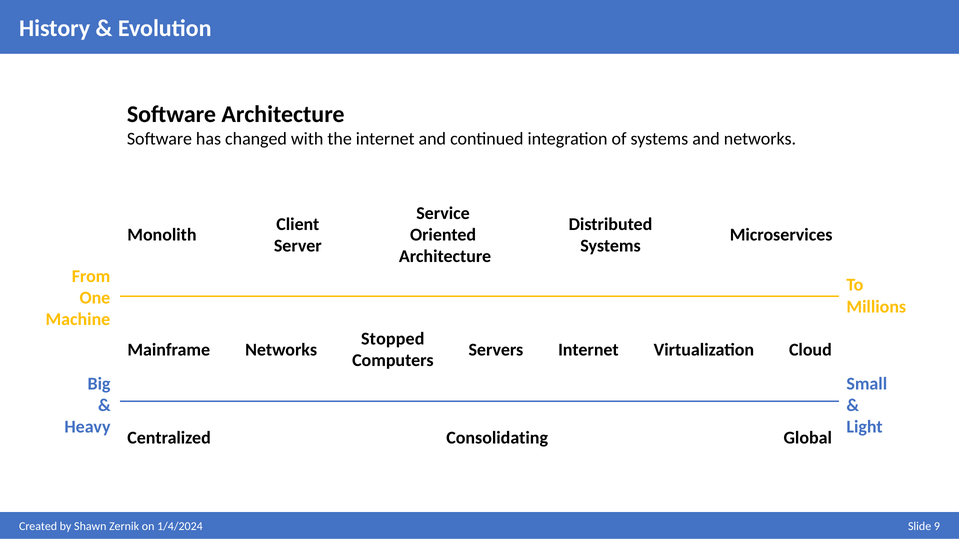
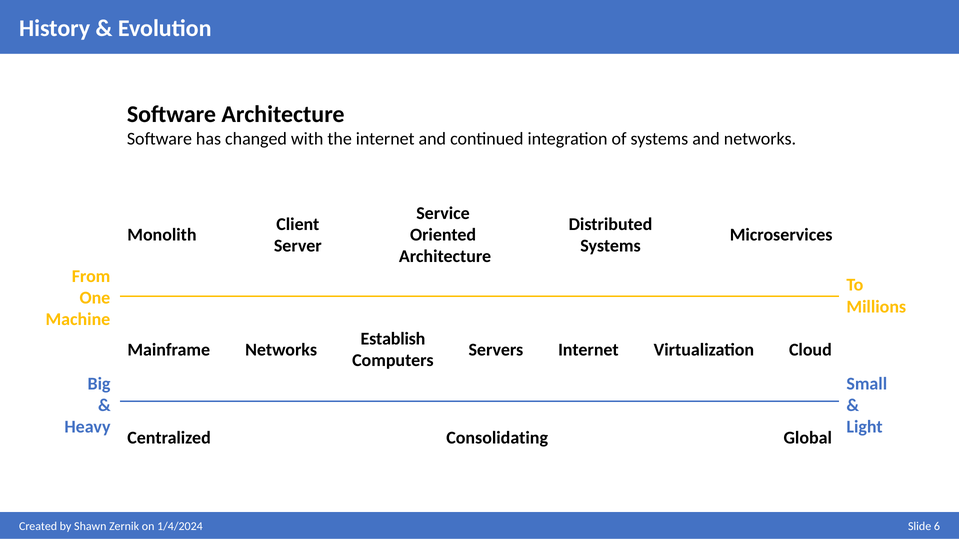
Stopped: Stopped -> Establish
9: 9 -> 6
